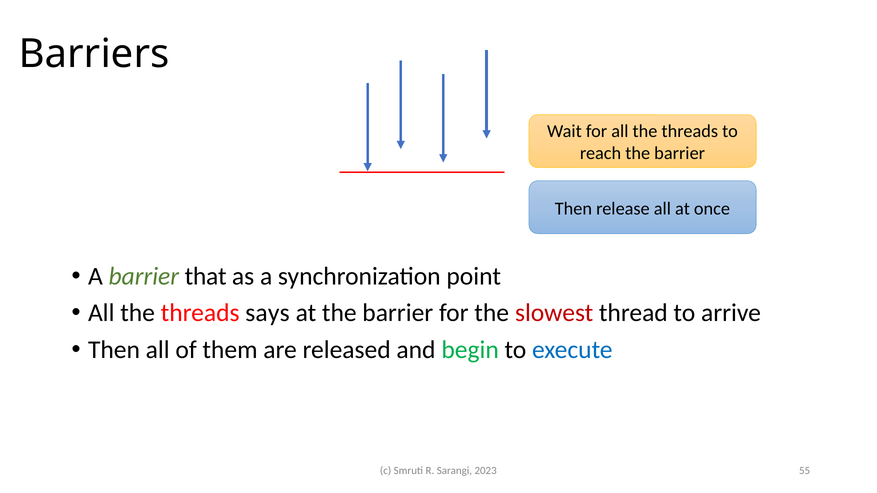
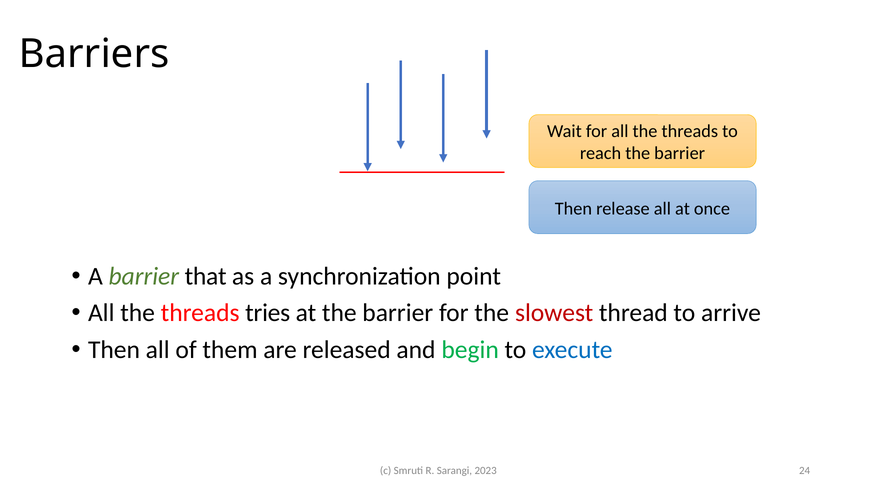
says: says -> tries
55: 55 -> 24
